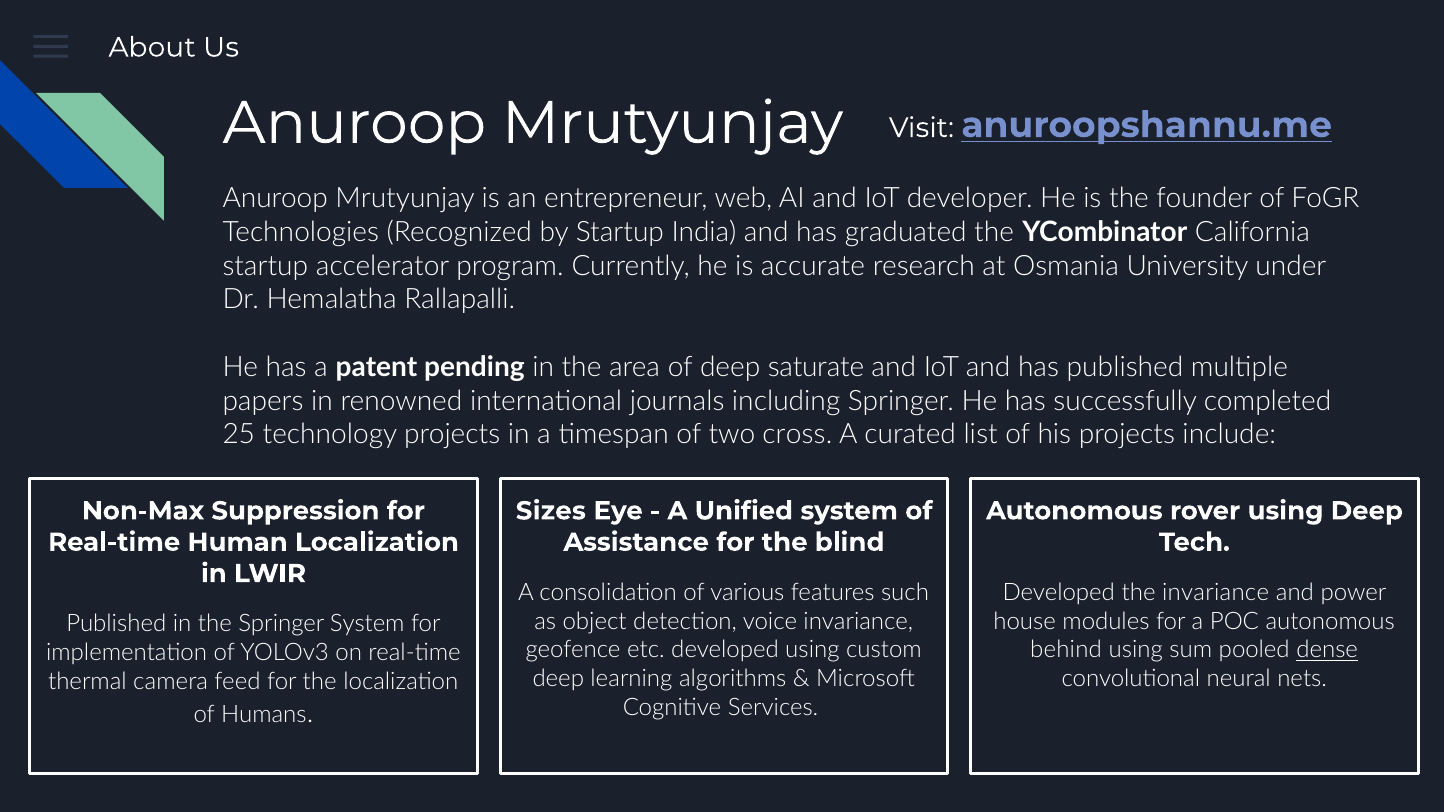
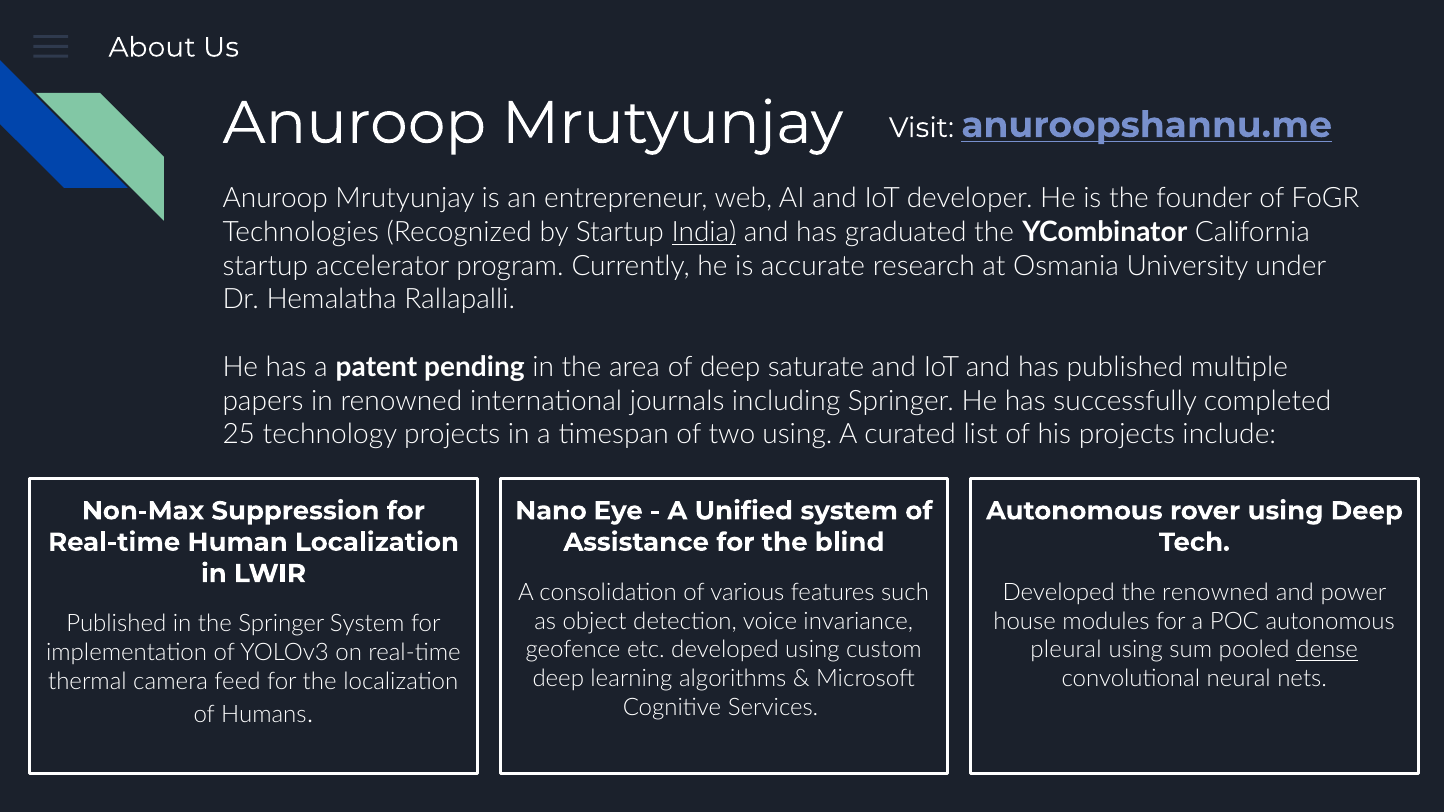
India underline: none -> present
two cross: cross -> using
Sizes: Sizes -> Nano
the invariance: invariance -> renowned
behind: behind -> pleural
